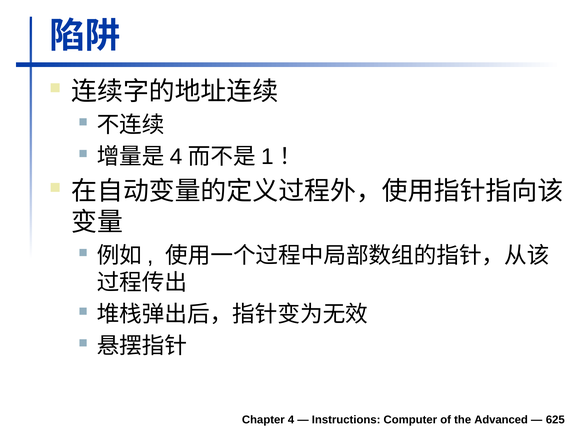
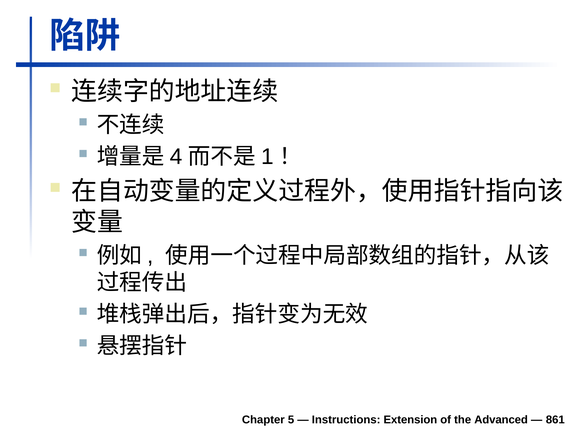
Chapter 4: 4 -> 5
Computer: Computer -> Extension
625: 625 -> 861
